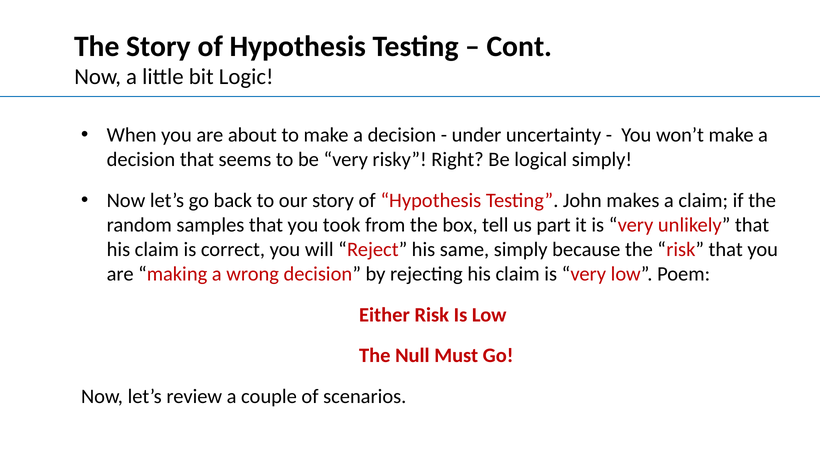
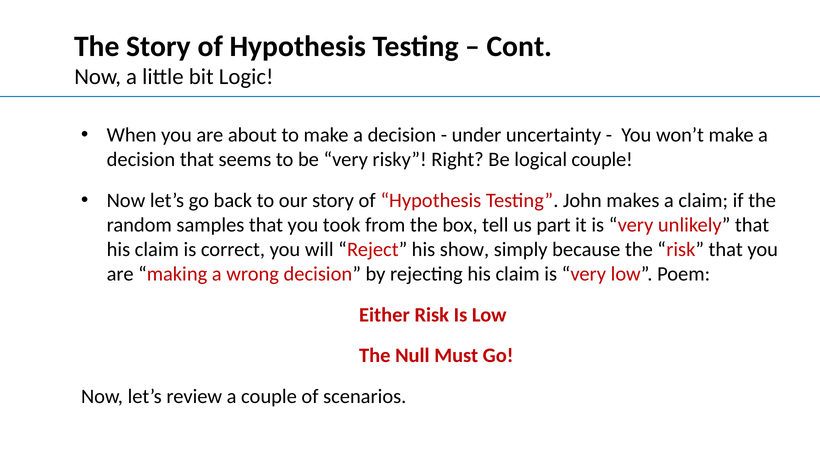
logical simply: simply -> couple
same: same -> show
